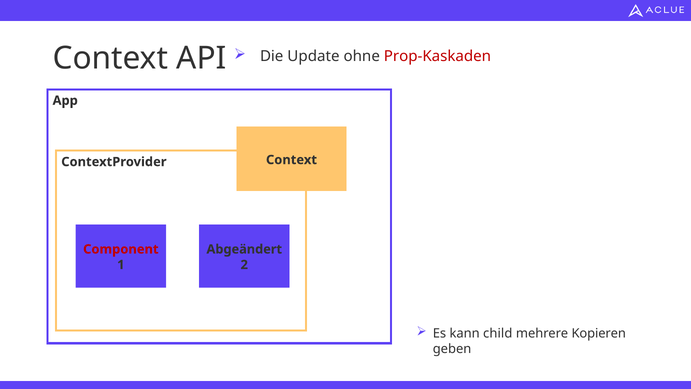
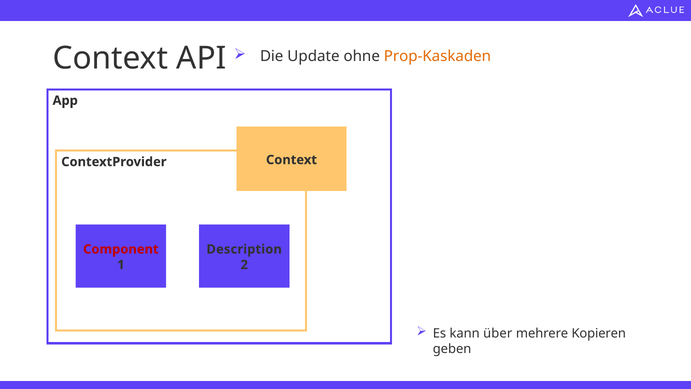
Prop-Kaskaden colour: red -> orange
Abgeändert: Abgeändert -> Description
child: child -> über
